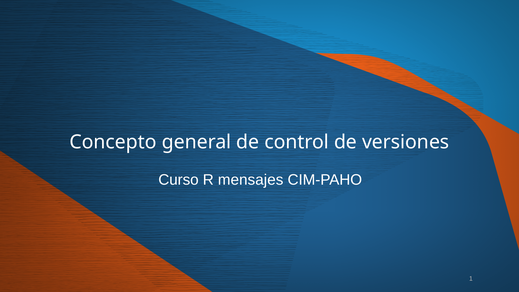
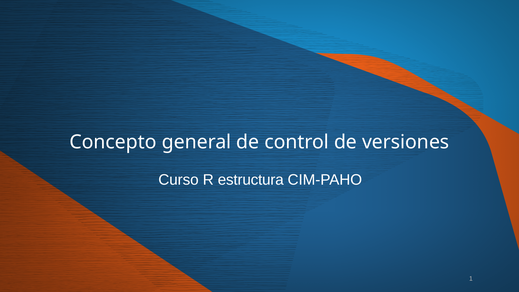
mensajes: mensajes -> estructura
